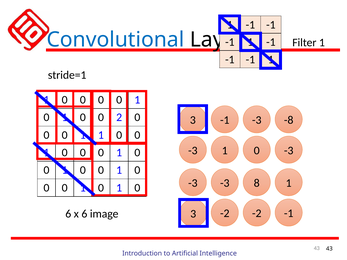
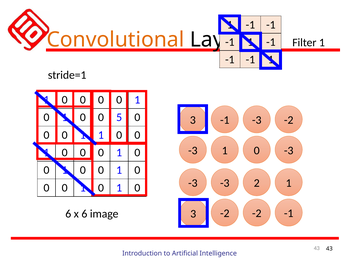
Convolutional colour: blue -> orange
2: 2 -> 5
-3 -8: -8 -> -2
8: 8 -> 2
